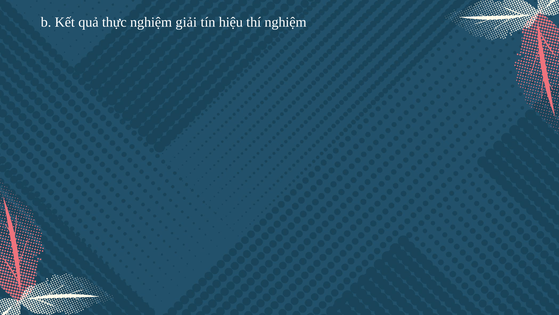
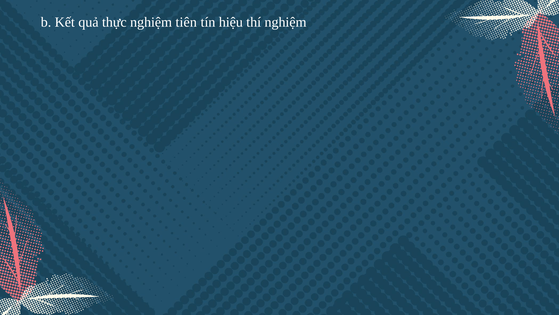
giải: giải -> tiên
